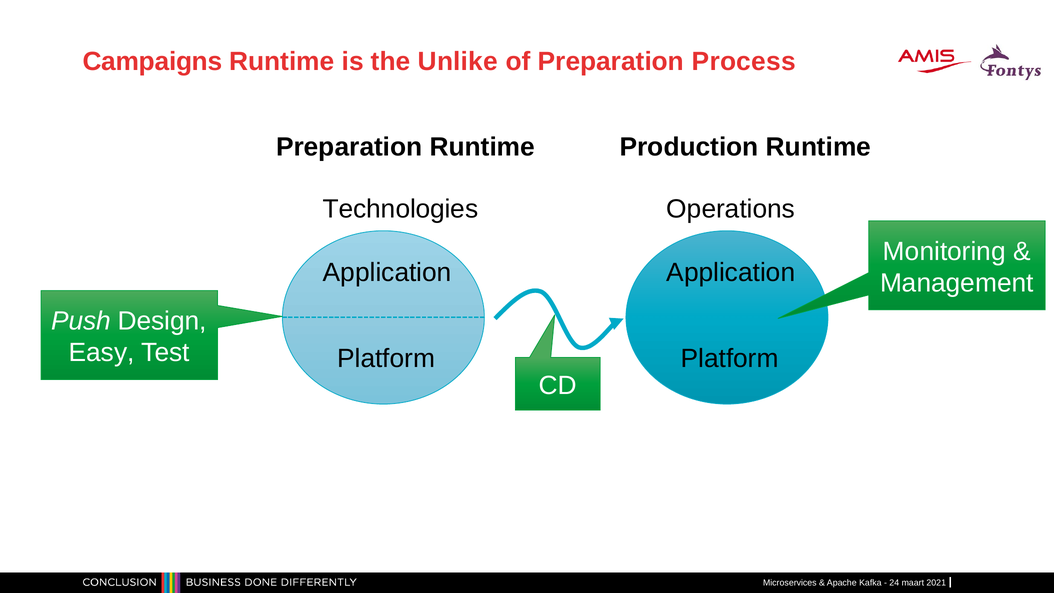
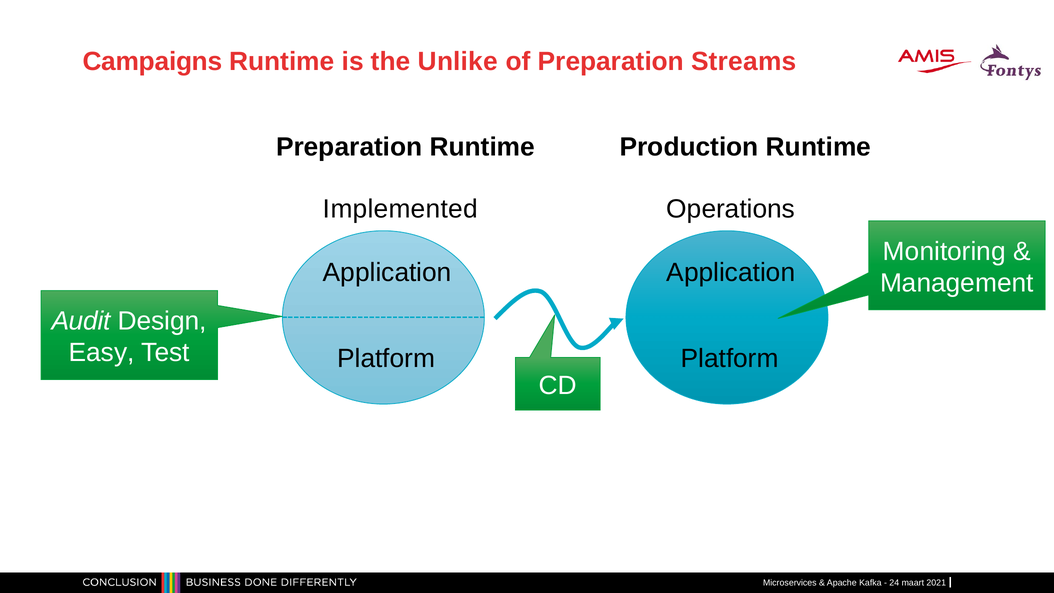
Process: Process -> Streams
Technologies: Technologies -> Implemented
Push: Push -> Audit
